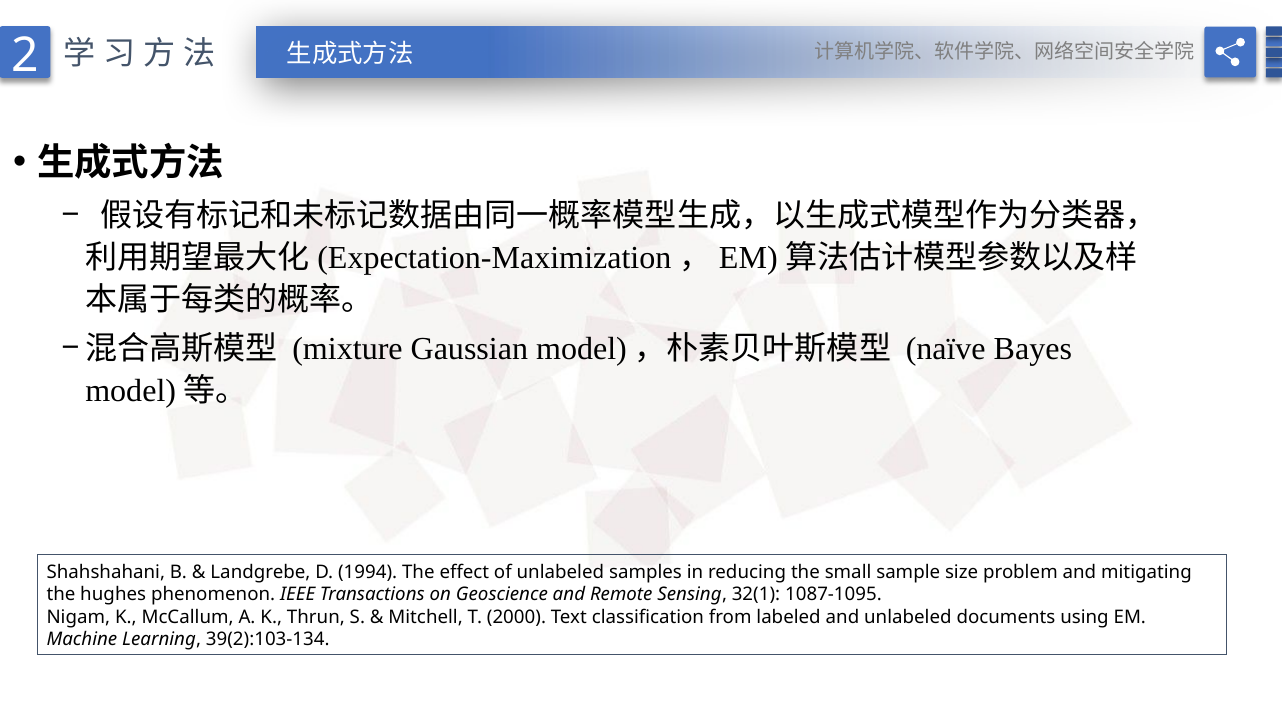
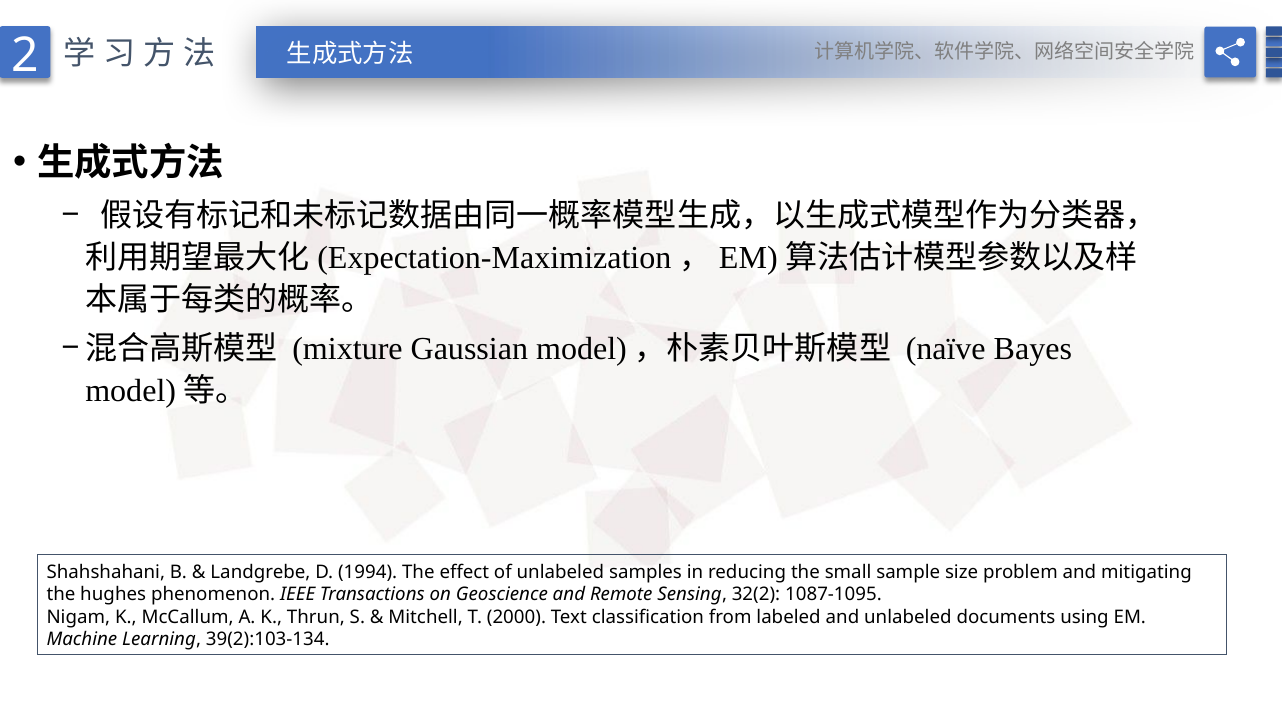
32(1: 32(1 -> 32(2
